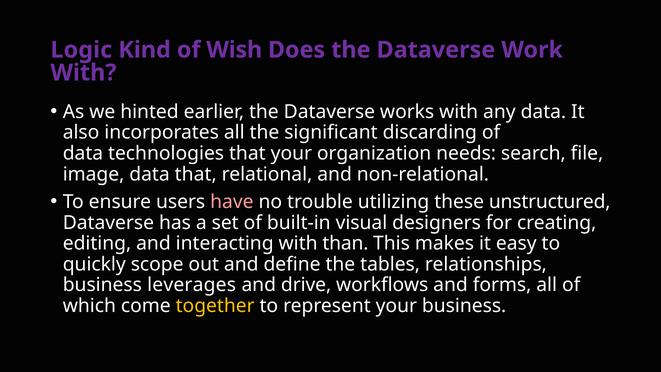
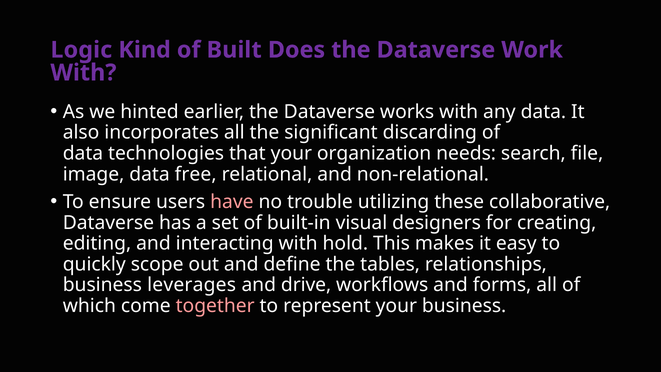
Wish: Wish -> Built
data that: that -> free
unstructured: unstructured -> collaborative
than: than -> hold
together colour: yellow -> pink
